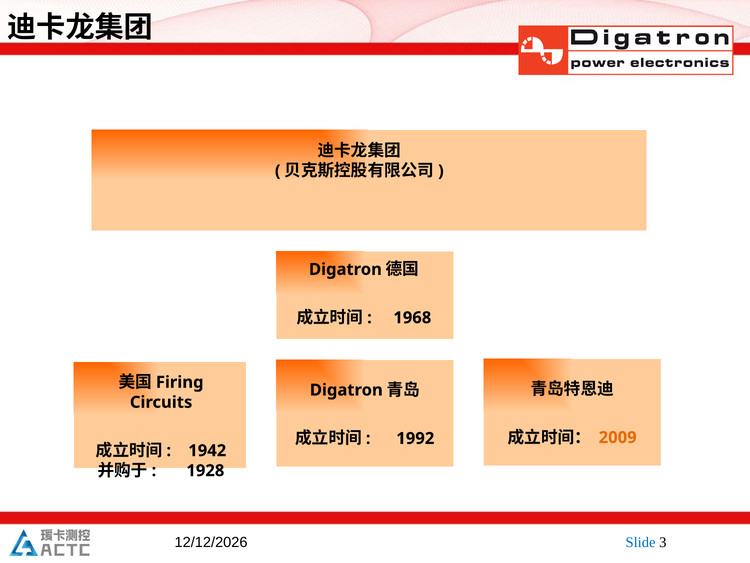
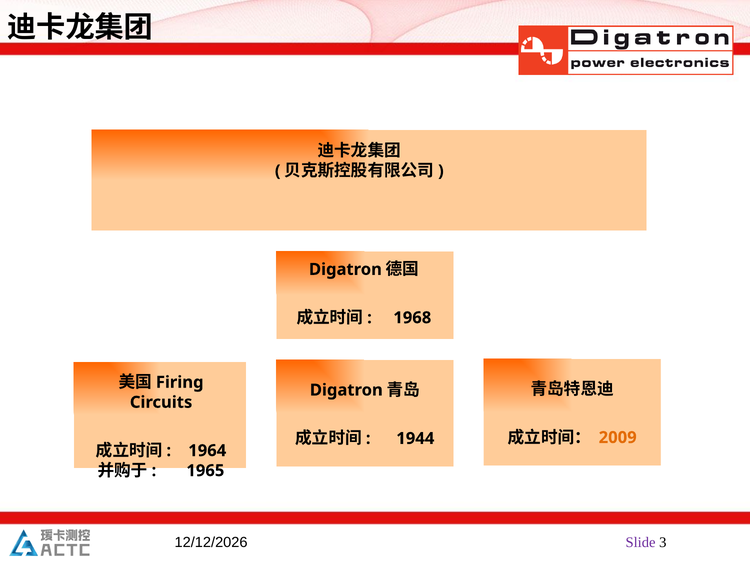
1992: 1992 -> 1944
1942: 1942 -> 1964
1928: 1928 -> 1965
Slide colour: blue -> purple
